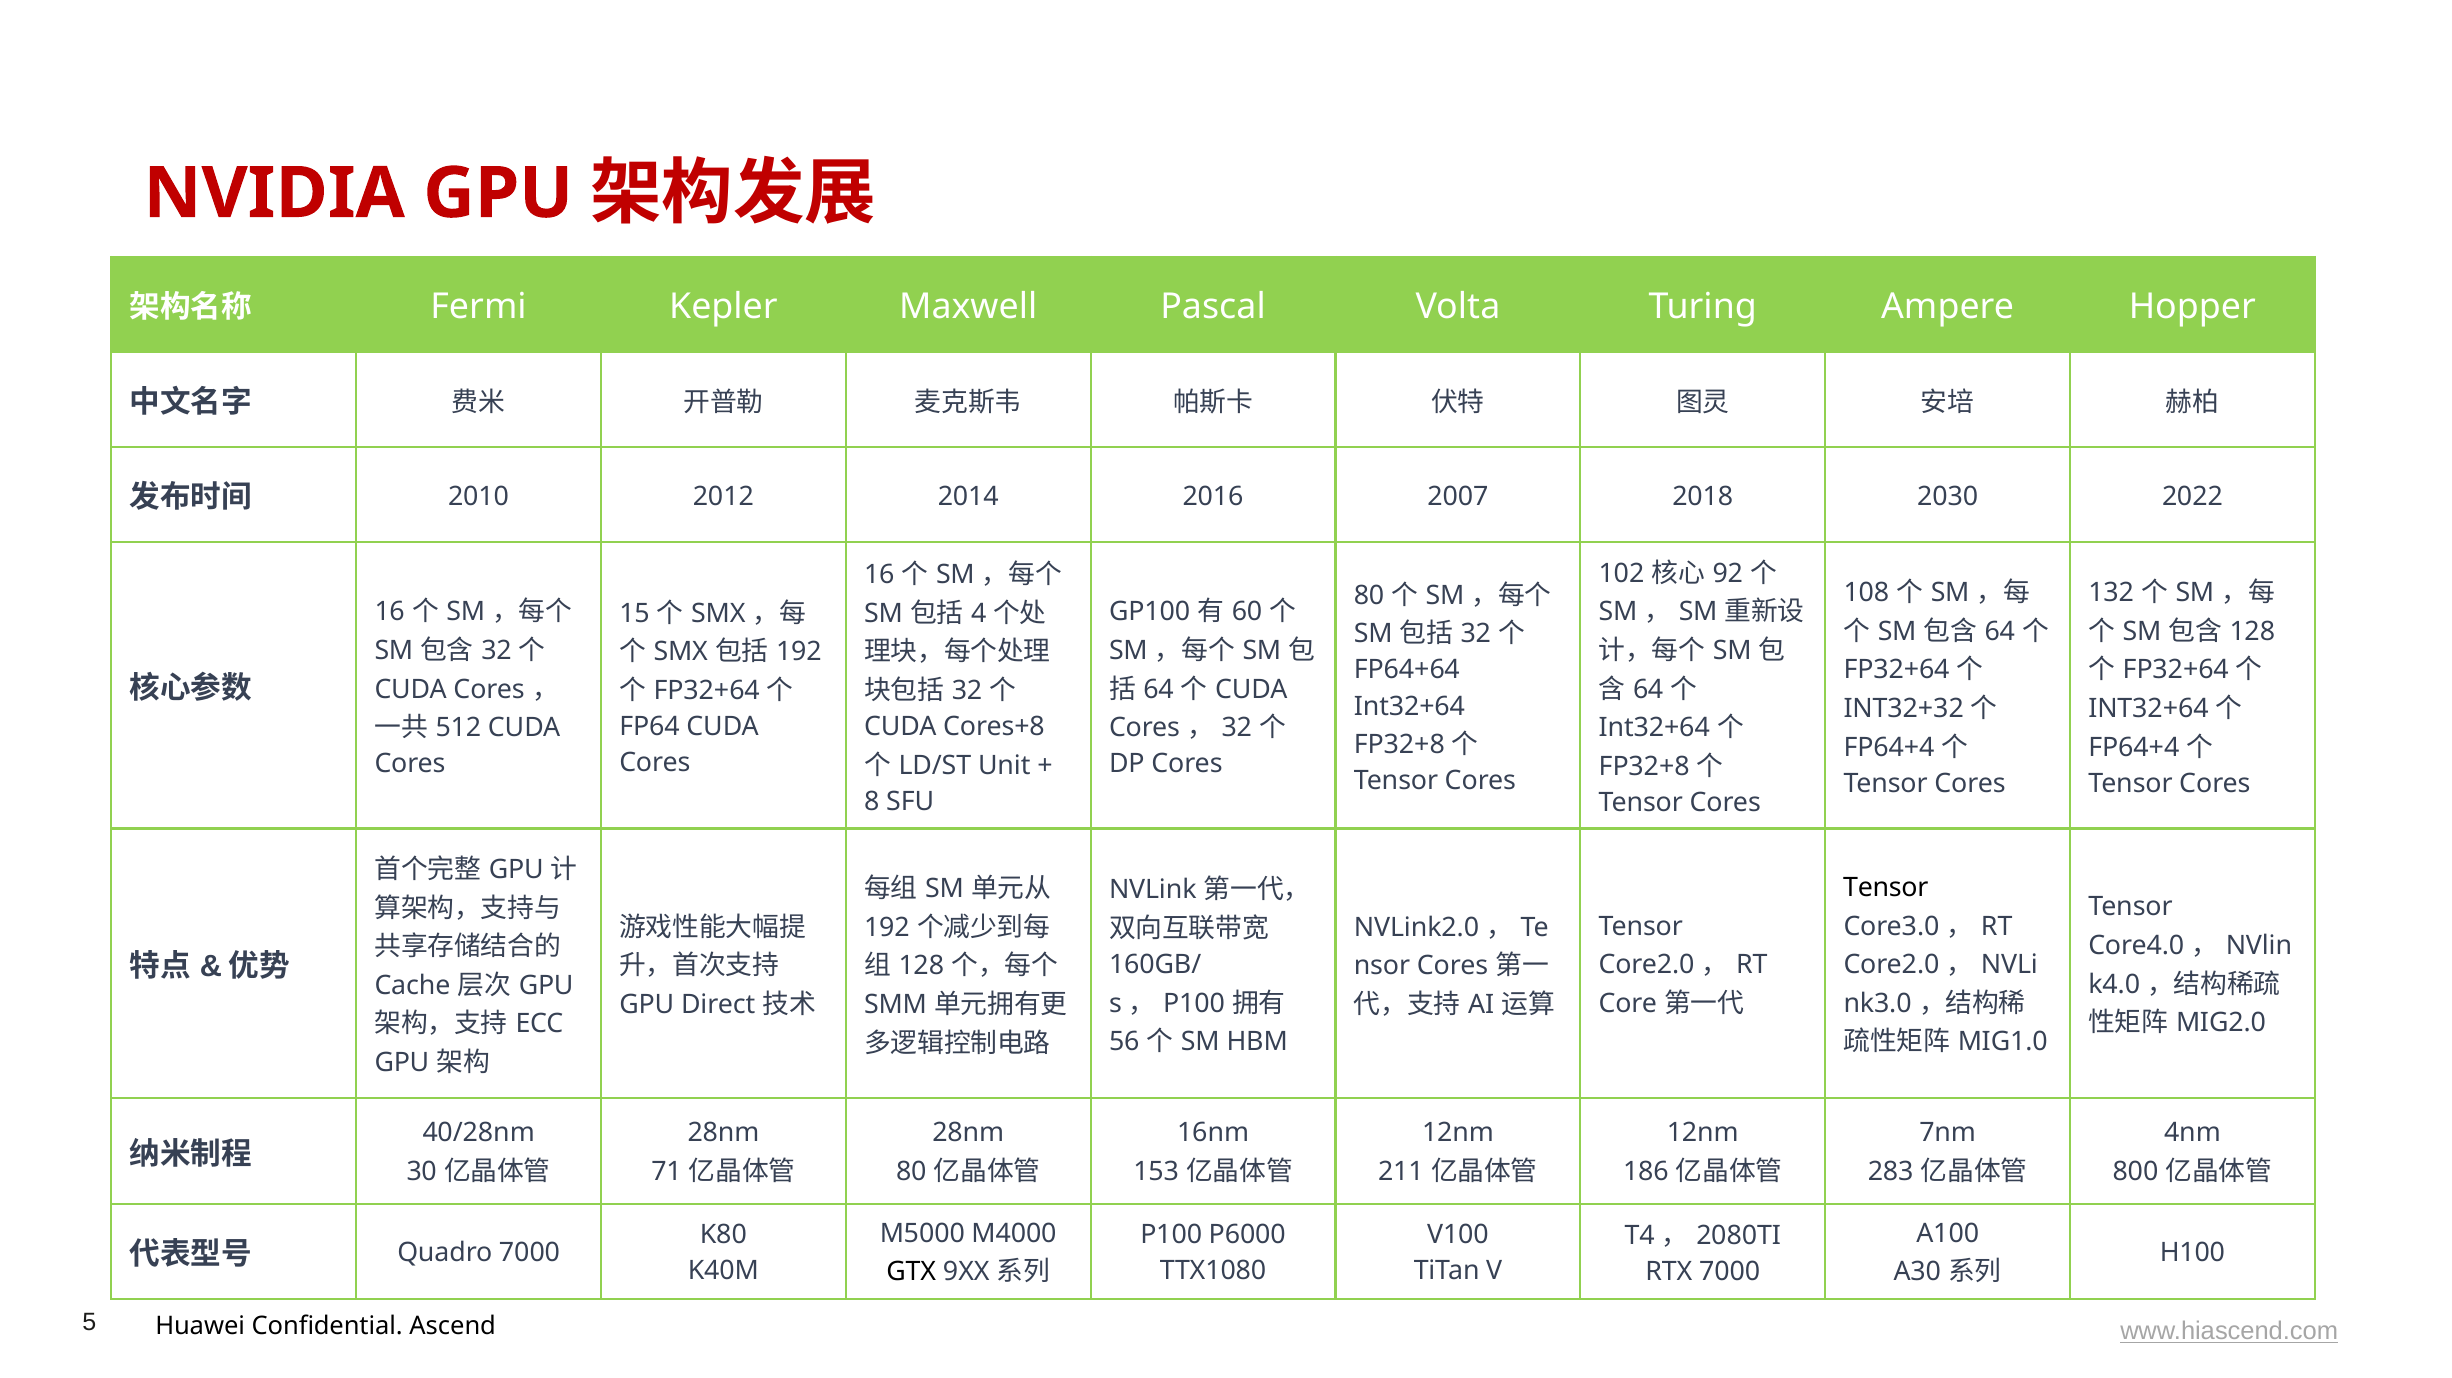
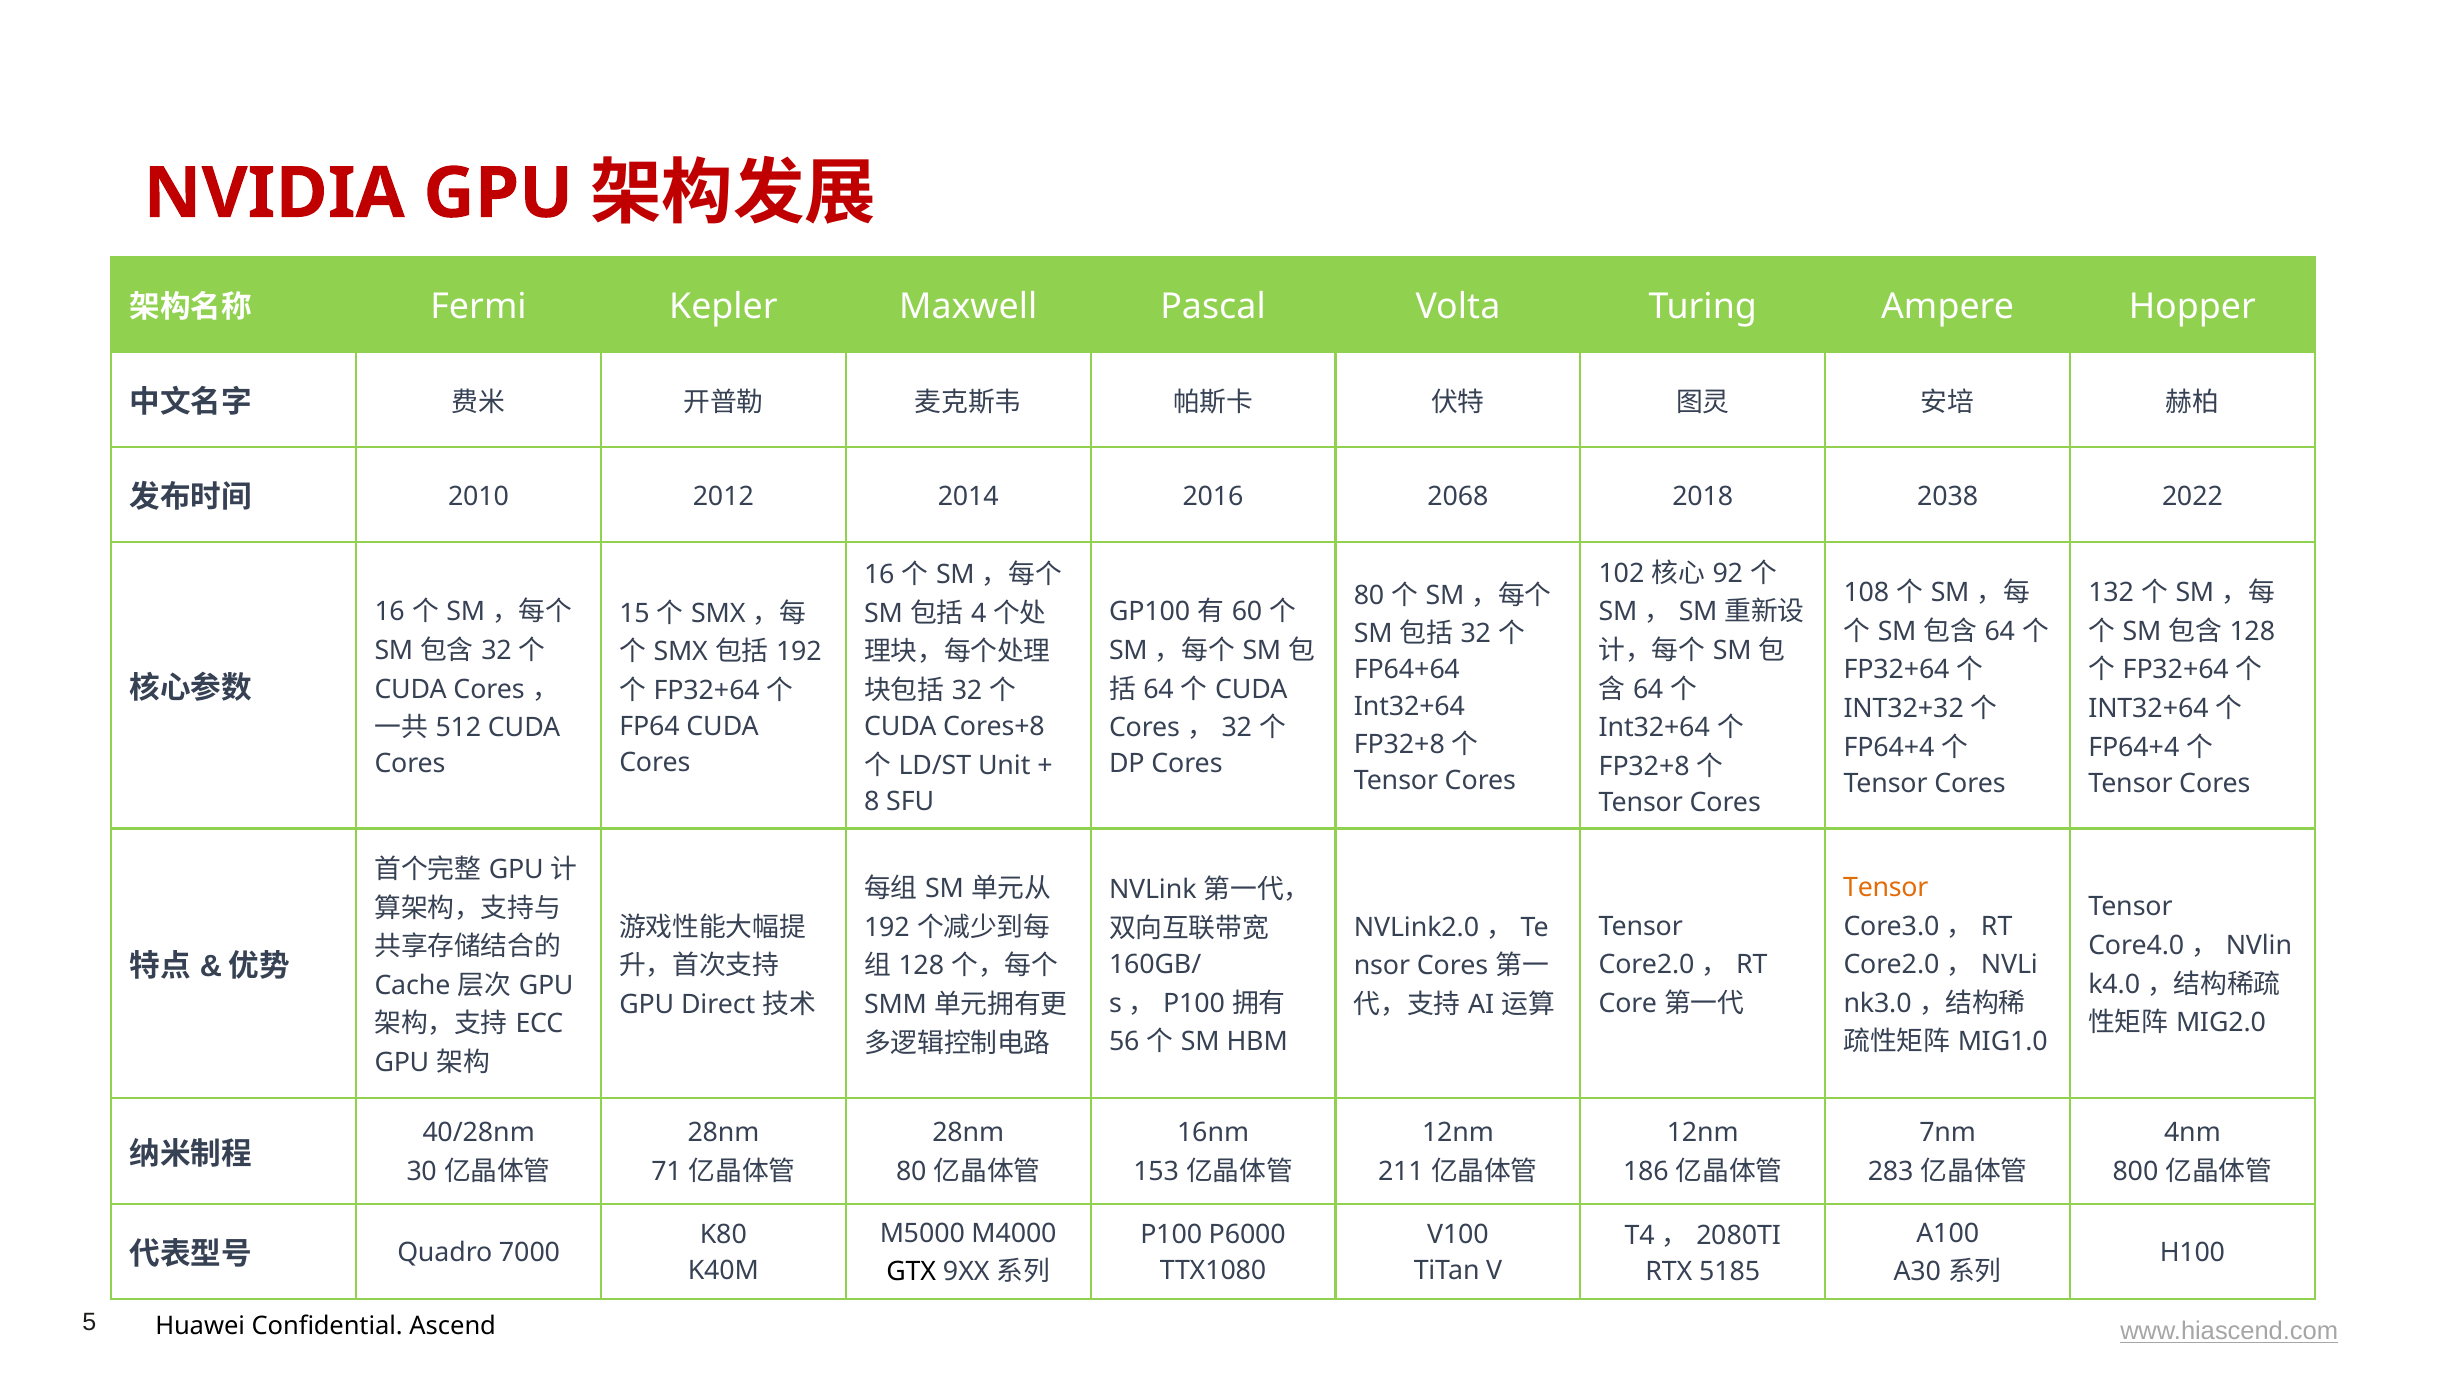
2007: 2007 -> 2068
2030: 2030 -> 2038
Tensor at (1886, 888) colour: black -> orange
RTX 7000: 7000 -> 5185
